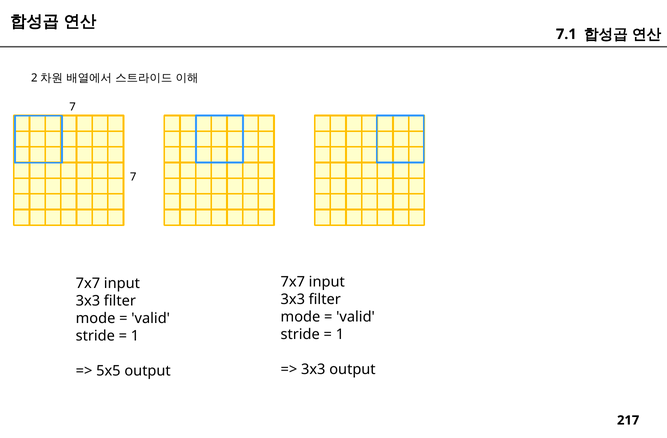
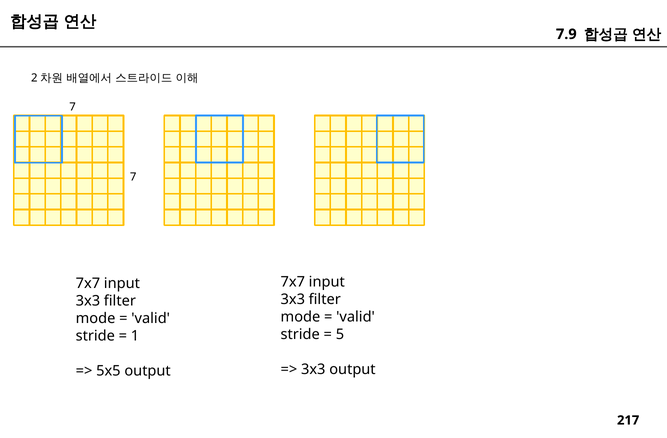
7.1: 7.1 -> 7.9
1 at (340, 335): 1 -> 5
